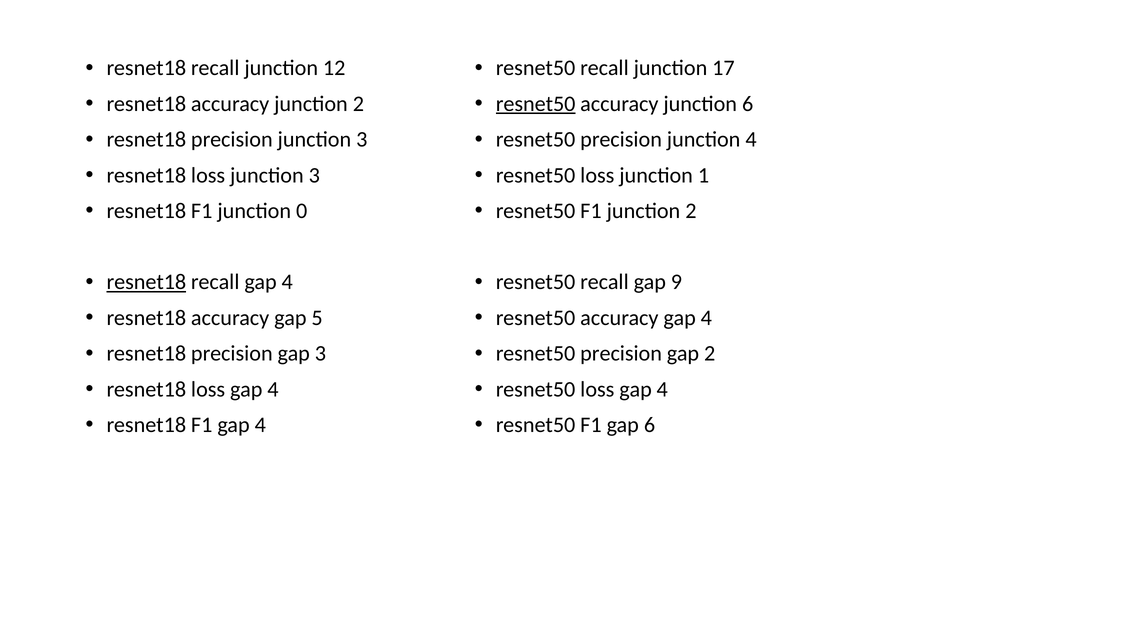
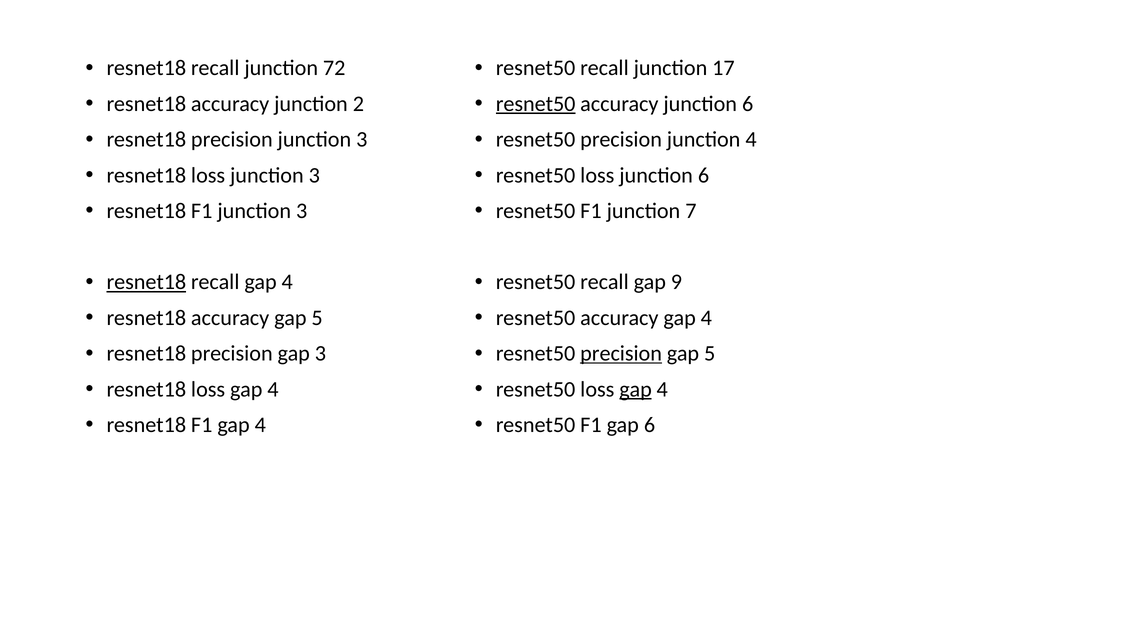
12: 12 -> 72
loss junction 1: 1 -> 6
F1 junction 0: 0 -> 3
F1 junction 2: 2 -> 7
precision at (621, 354) underline: none -> present
2 at (710, 354): 2 -> 5
gap at (636, 389) underline: none -> present
